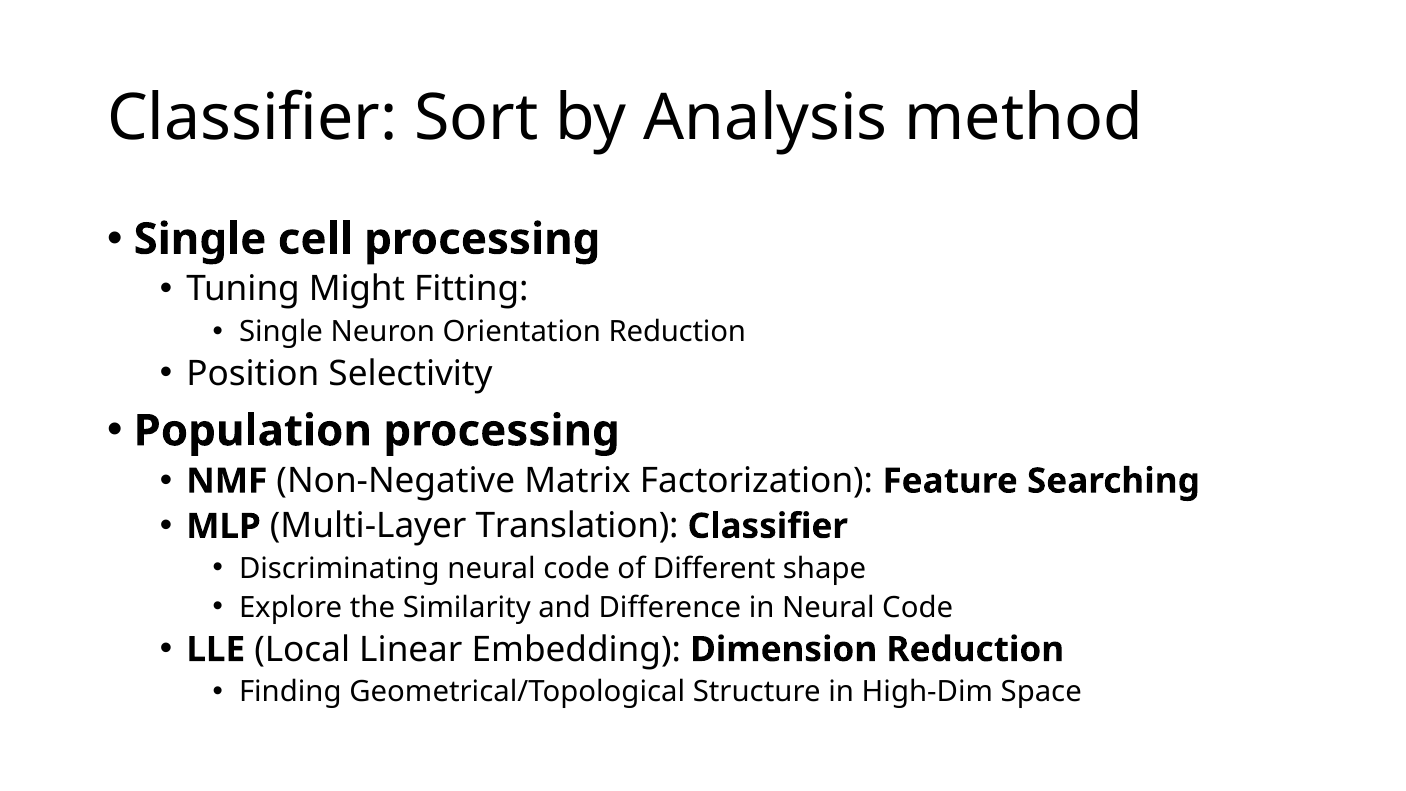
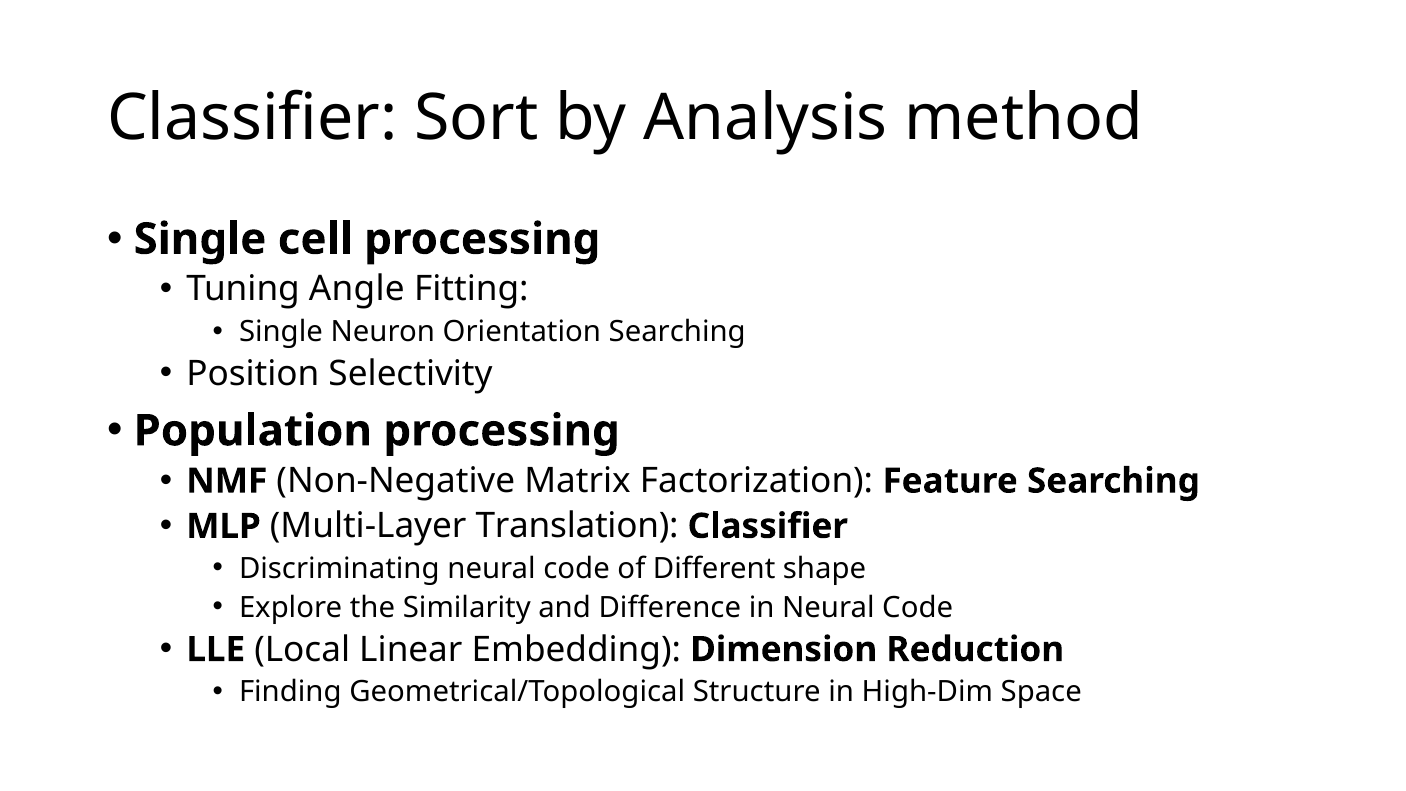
Might: Might -> Angle
Orientation Reduction: Reduction -> Searching
